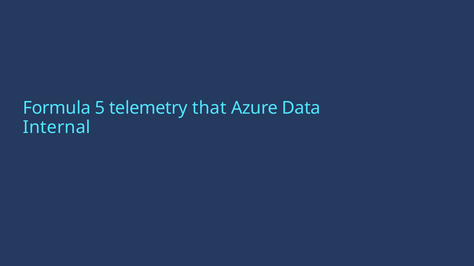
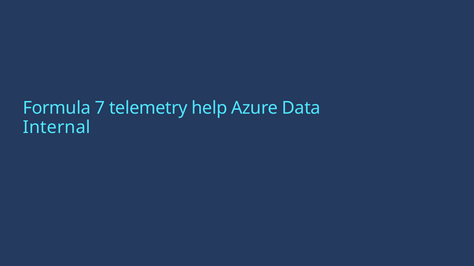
5: 5 -> 7
that: that -> help
